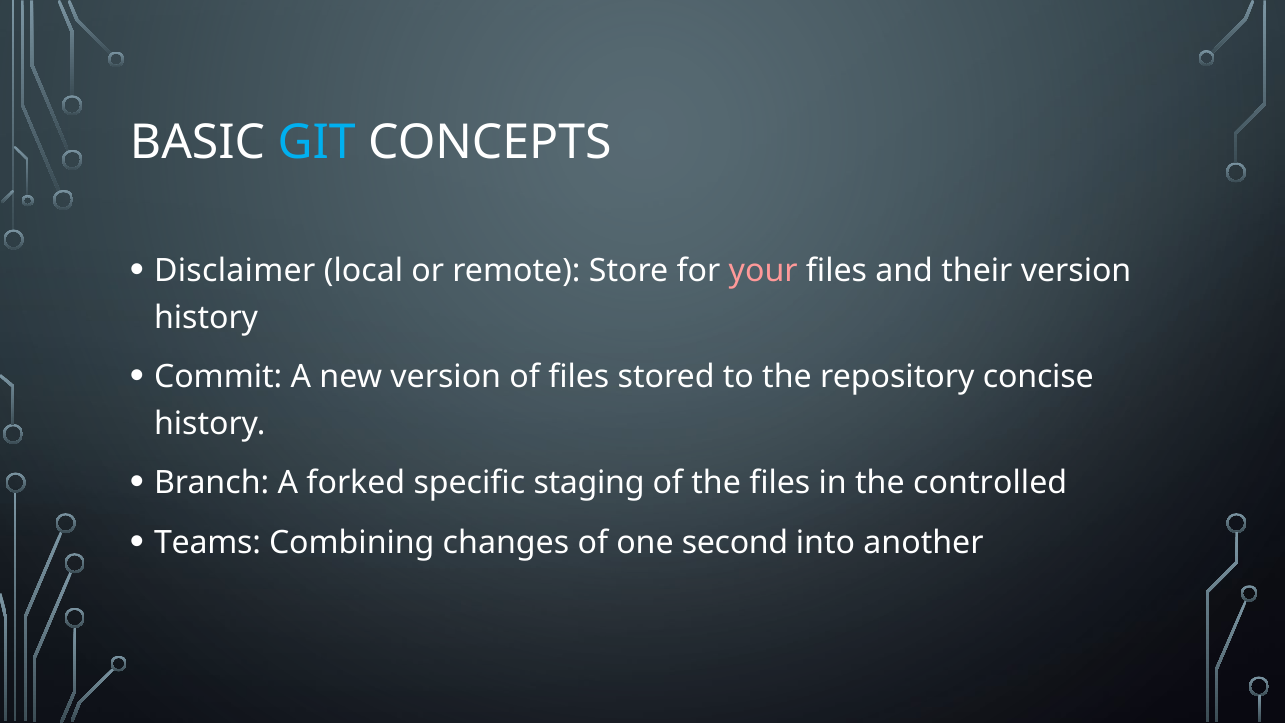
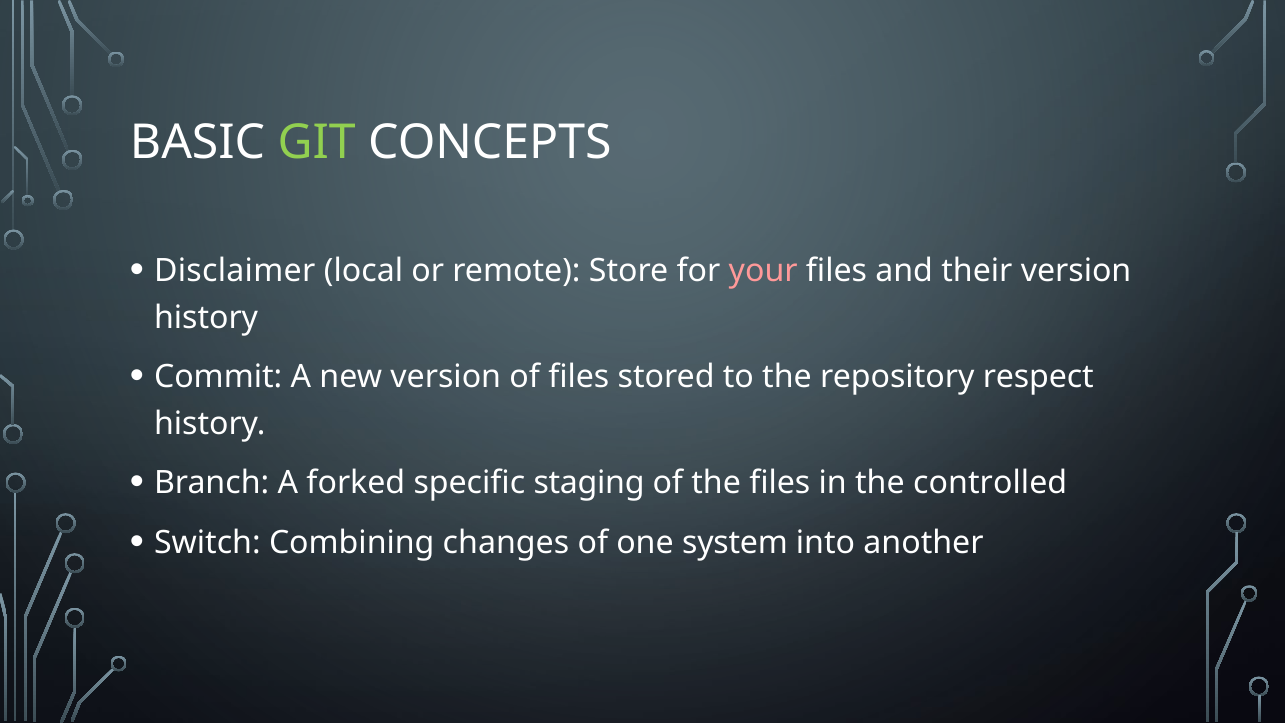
GIT colour: light blue -> light green
concise: concise -> respect
Teams: Teams -> Switch
second: second -> system
